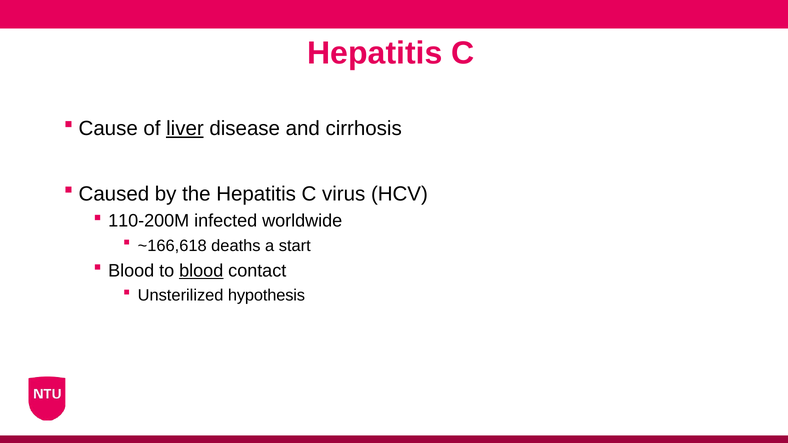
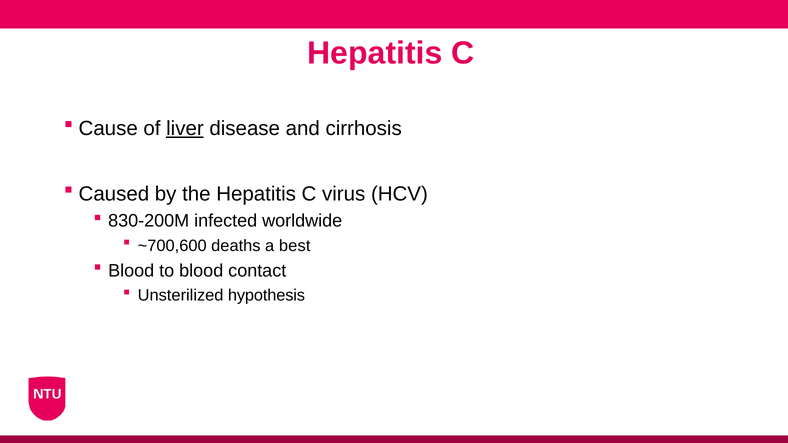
110-200M: 110-200M -> 830-200M
~166,618: ~166,618 -> ~700,600
start: start -> best
blood at (201, 271) underline: present -> none
